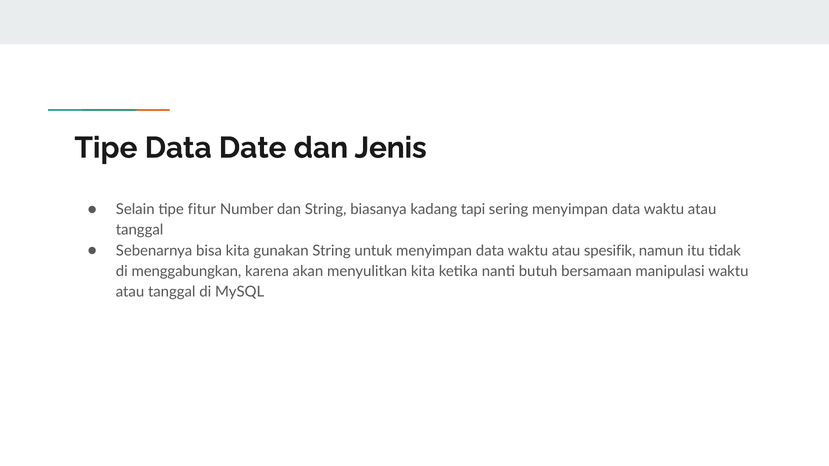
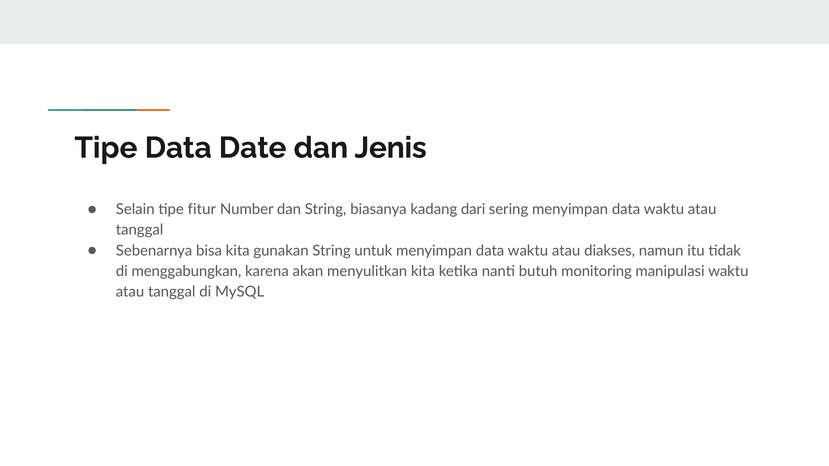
tapi: tapi -> dari
spesifik: spesifik -> diakses
bersamaan: bersamaan -> monitoring
